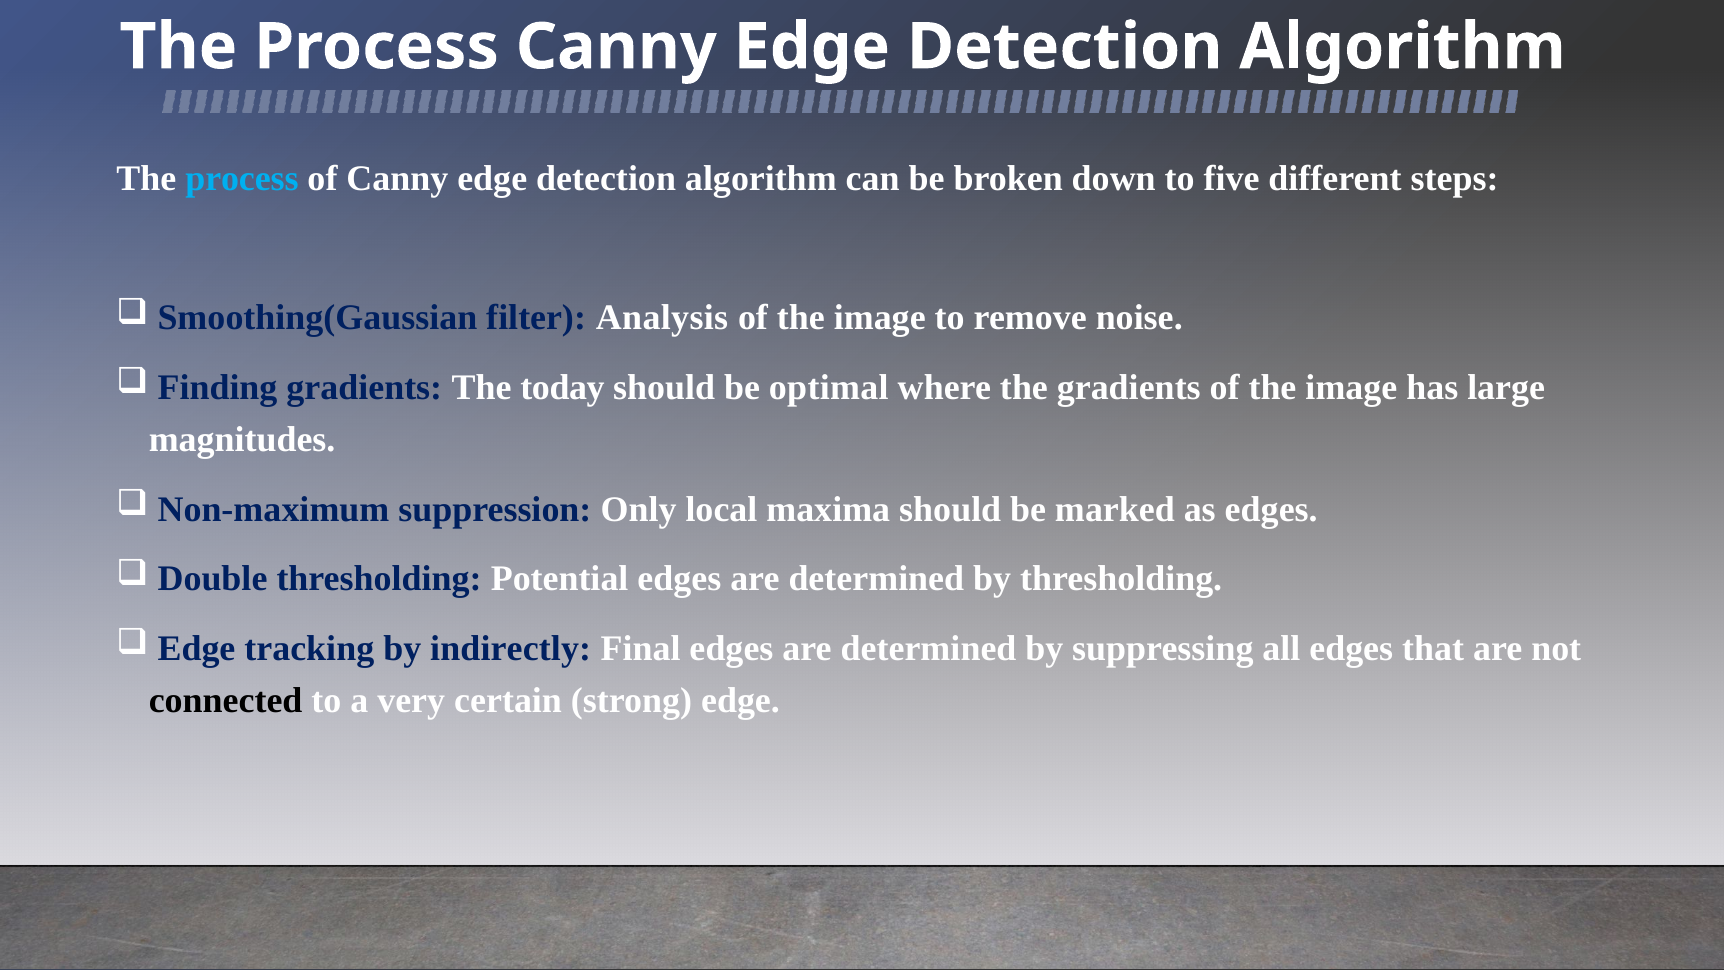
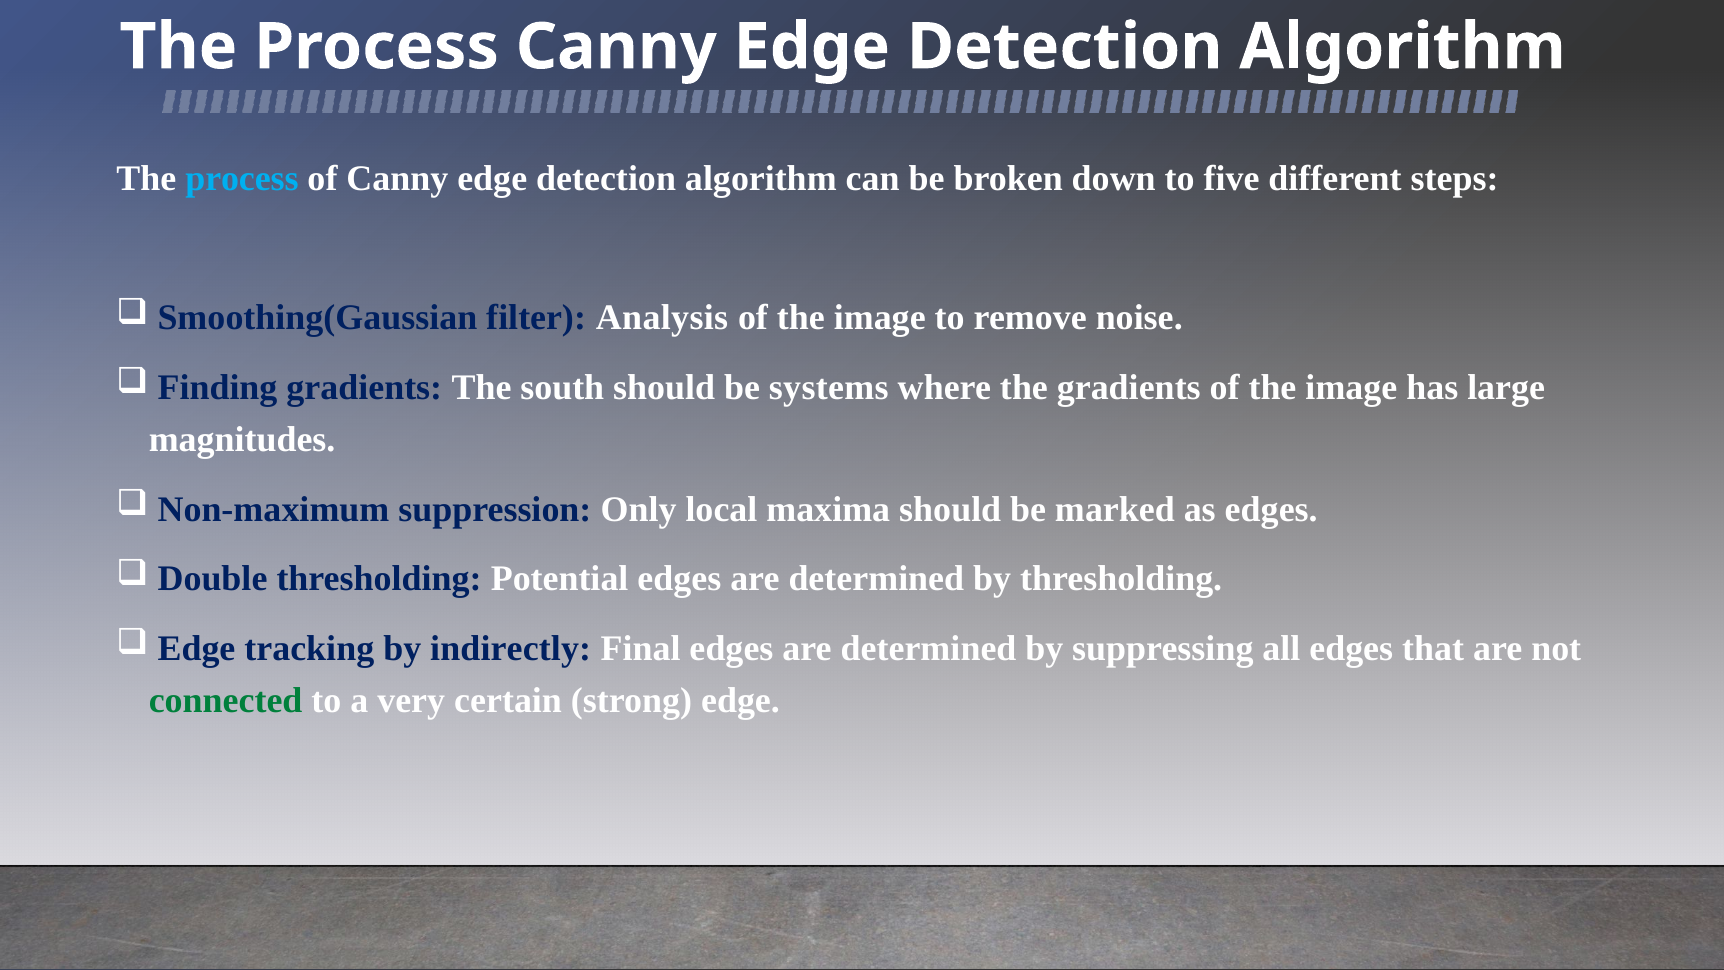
today: today -> south
optimal: optimal -> systems
connected colour: black -> green
